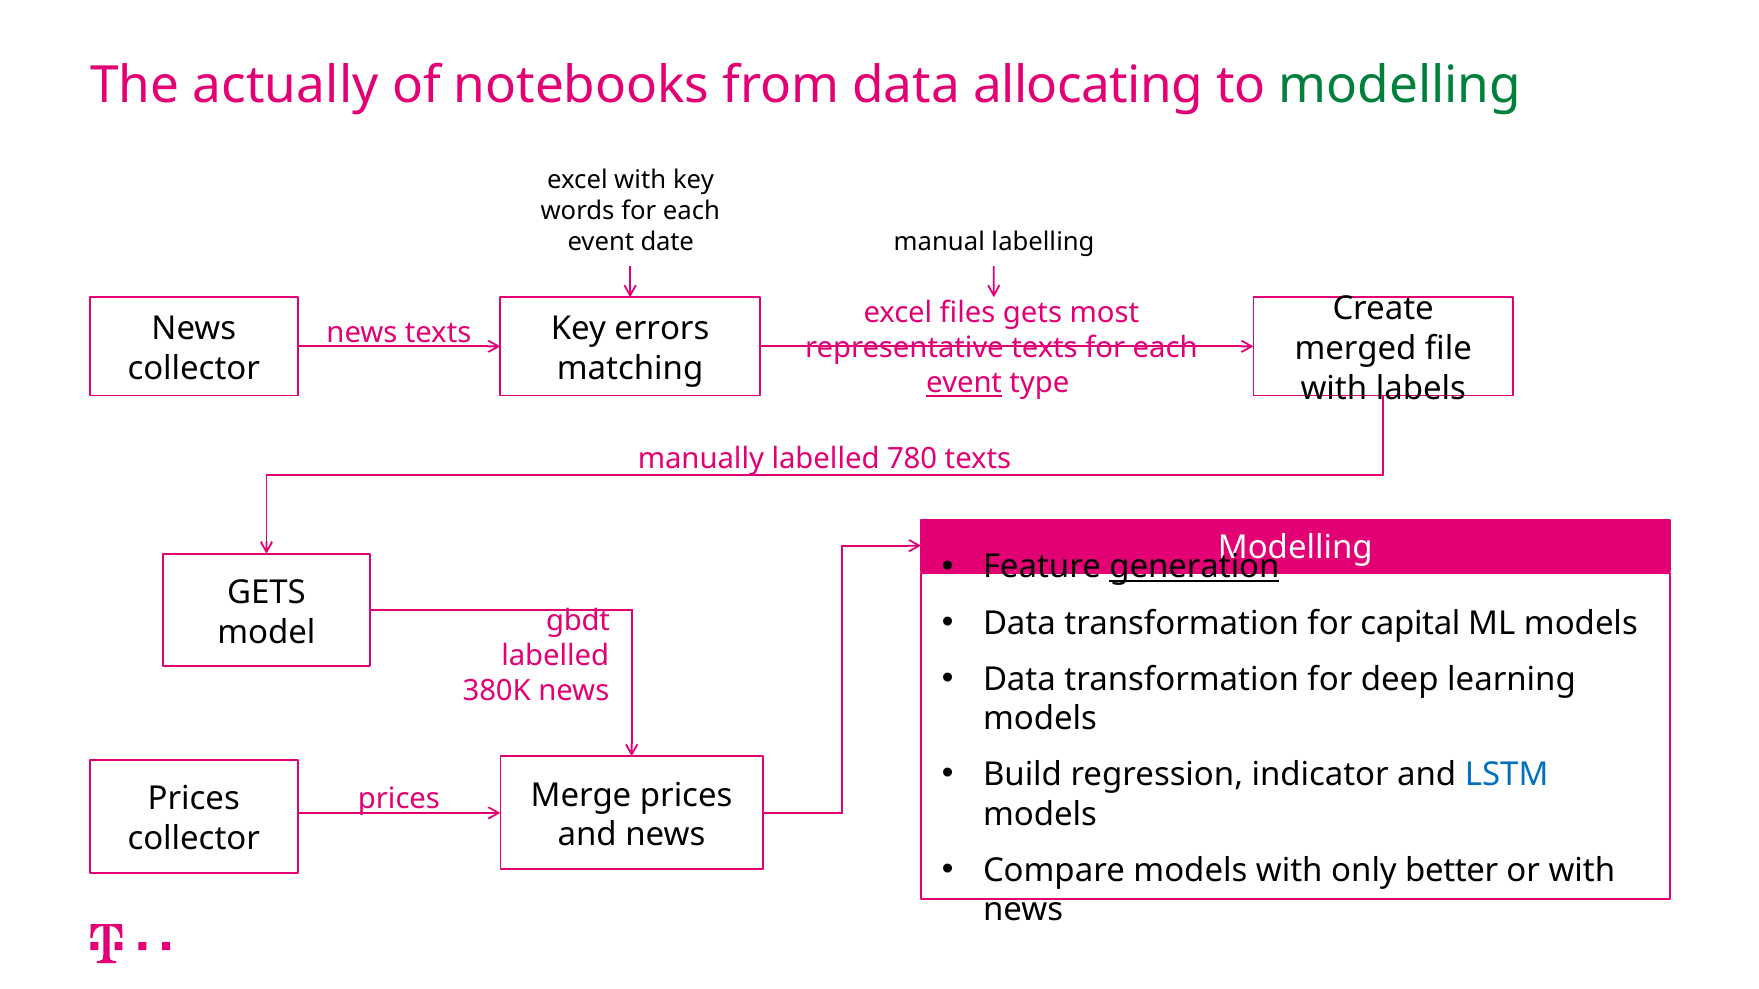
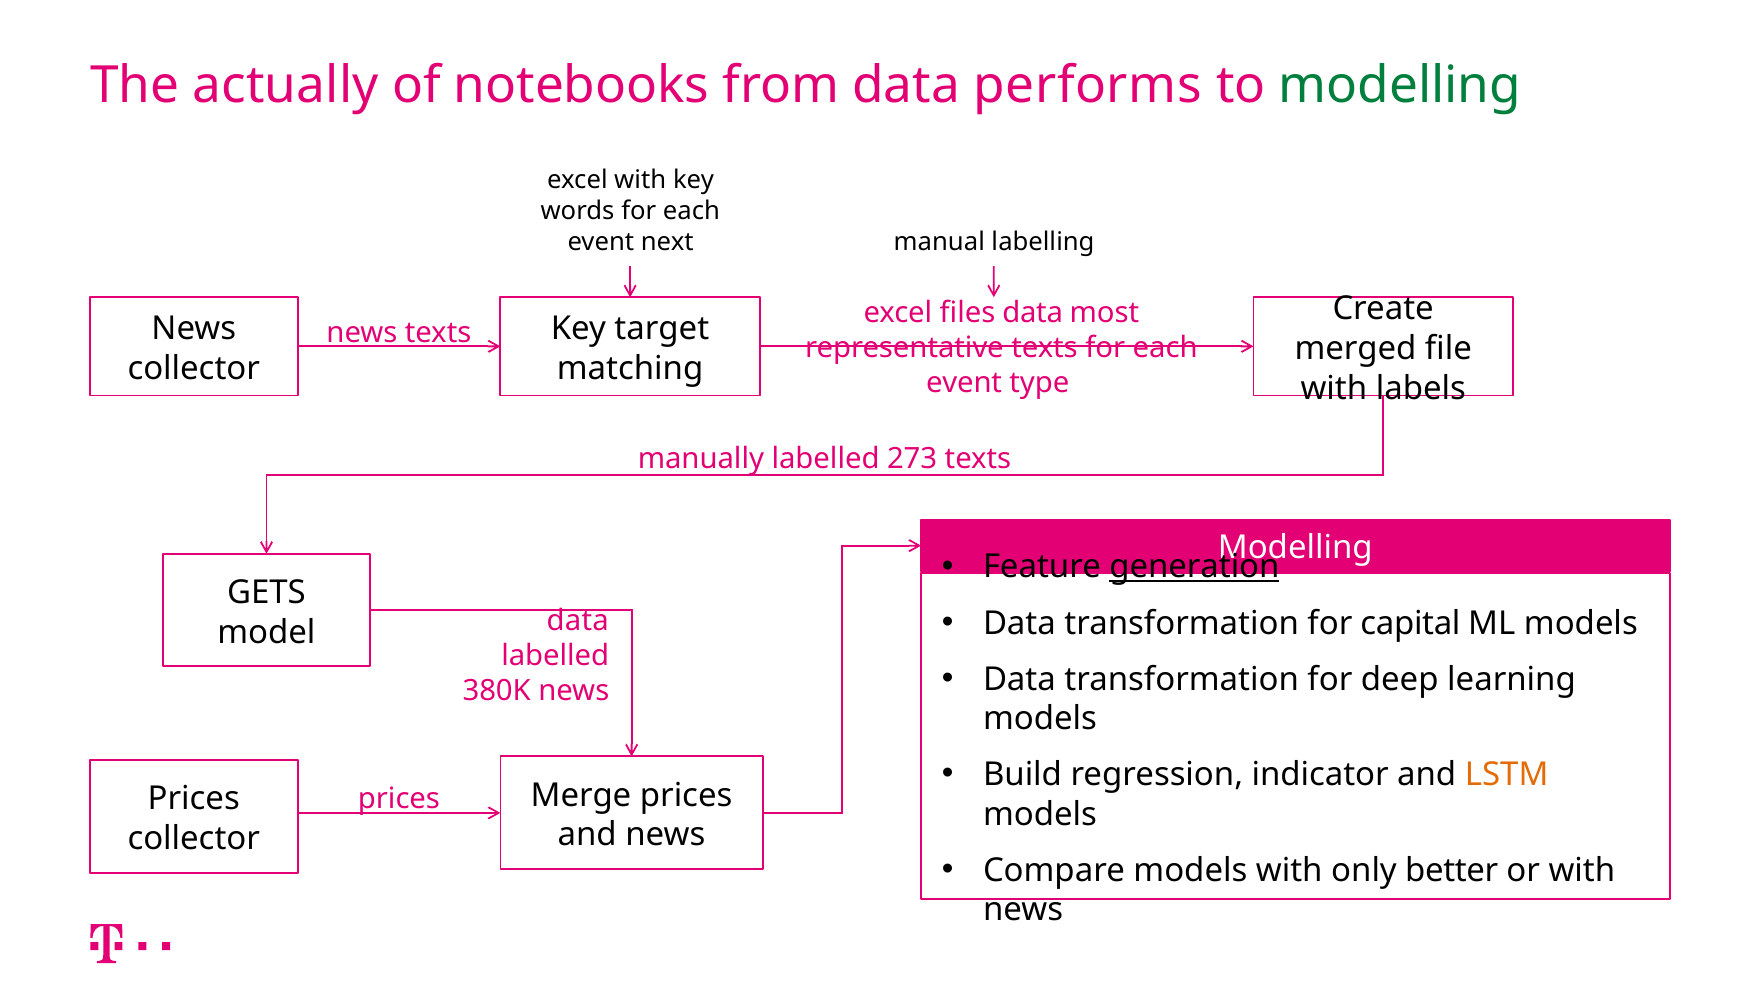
allocating: allocating -> performs
date: date -> next
files gets: gets -> data
errors: errors -> target
event at (964, 383) underline: present -> none
780: 780 -> 273
gbdt at (578, 621): gbdt -> data
LSTM colour: blue -> orange
